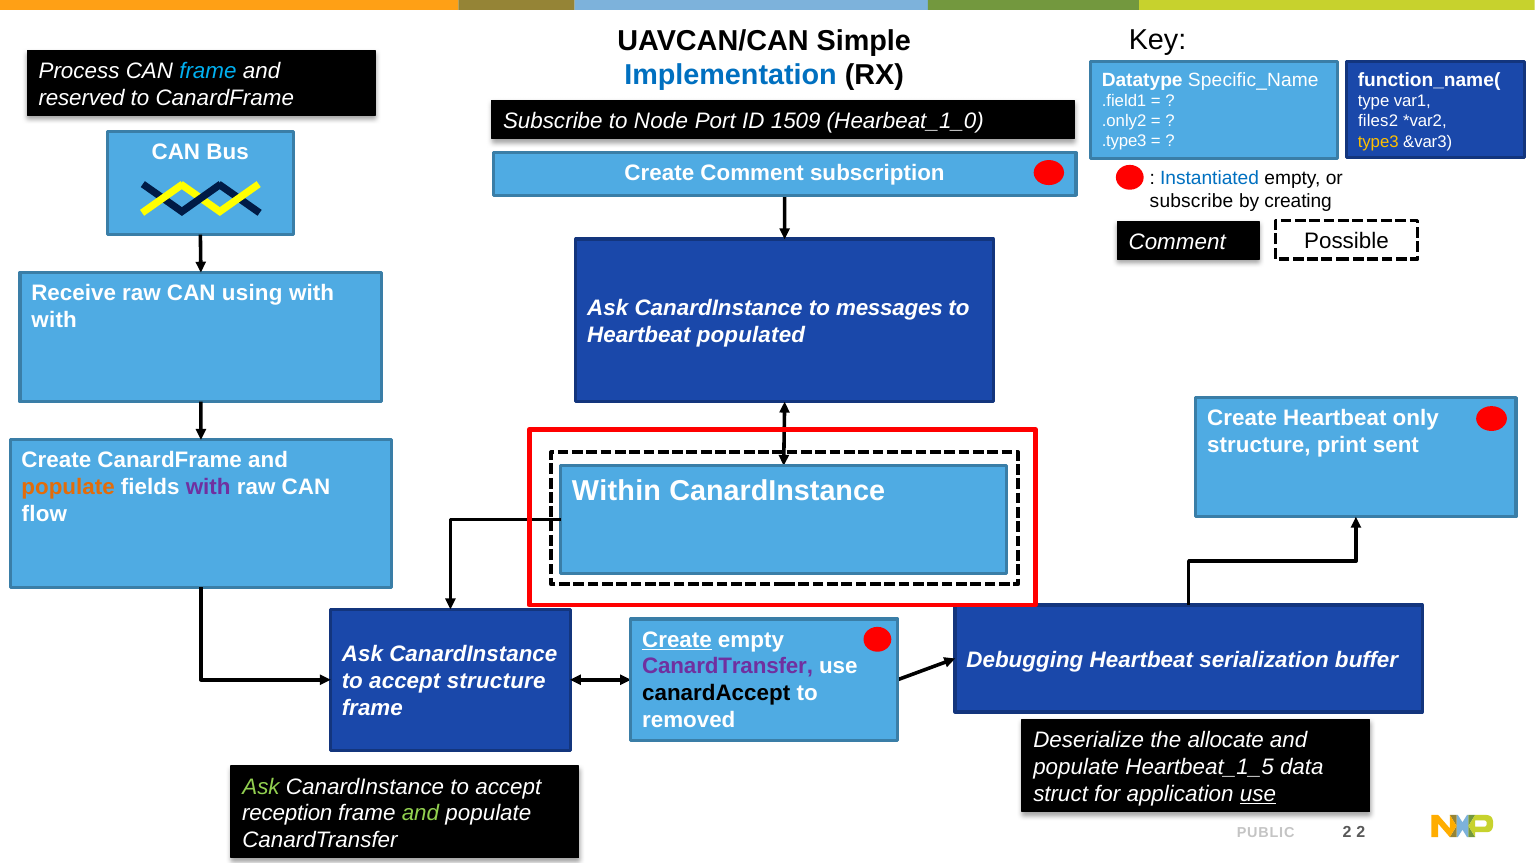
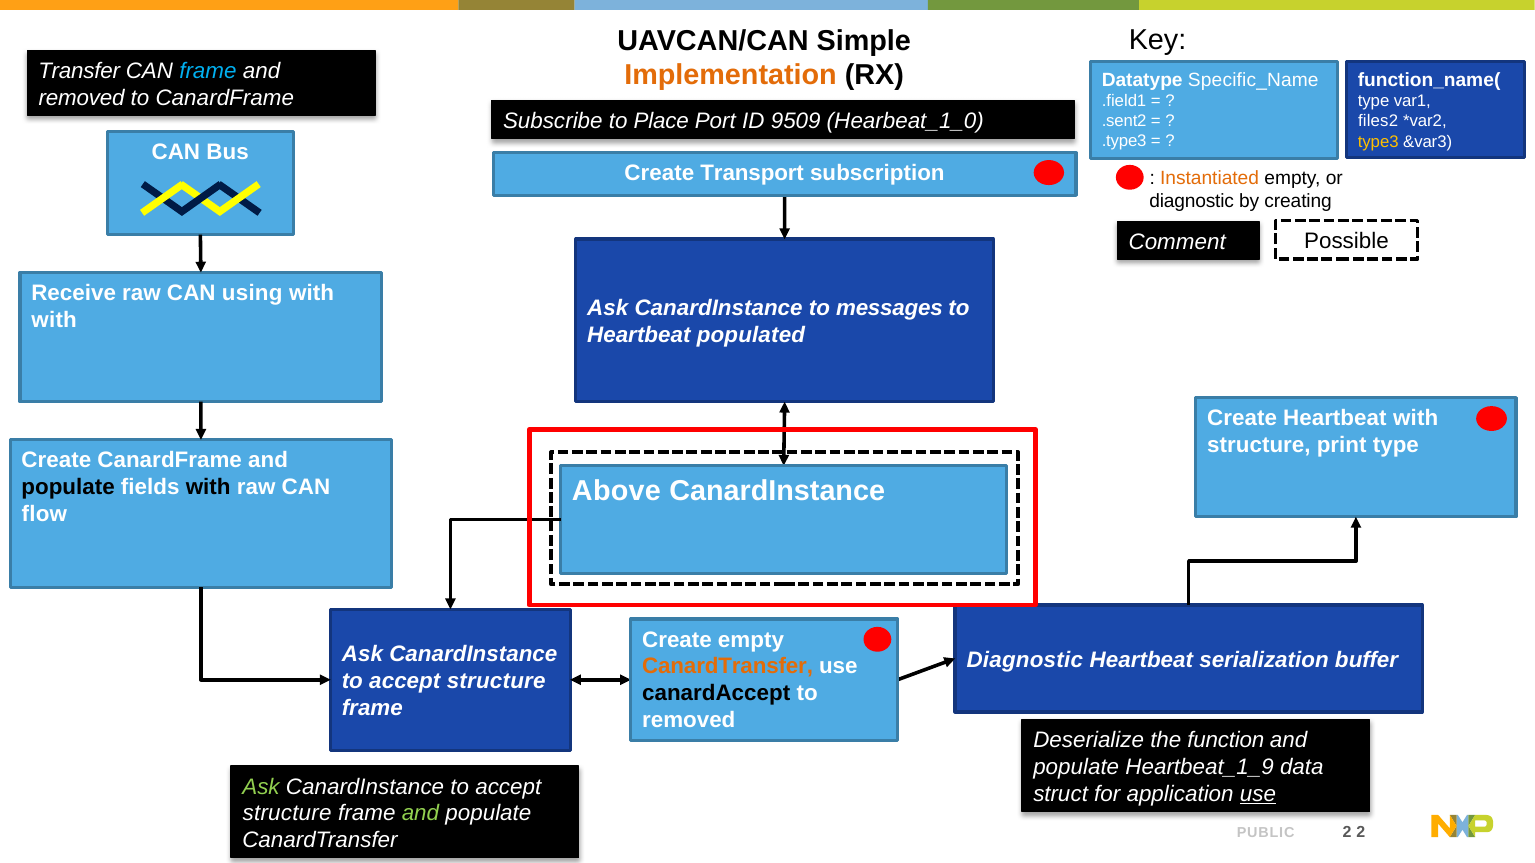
Process: Process -> Transfer
Implementation colour: blue -> orange
reserved at (82, 98): reserved -> removed
Node: Node -> Place
1509: 1509 -> 9509
.only2: .only2 -> .sent2
Create Comment: Comment -> Transport
Instantiated colour: blue -> orange
subscribe at (1192, 201): subscribe -> diagnostic
Heartbeat only: only -> with
print sent: sent -> type
populate at (68, 487) colour: orange -> black
with at (208, 487) colour: purple -> black
Within: Within -> Above
Create at (677, 640) underline: present -> none
Debugging at (1025, 660): Debugging -> Diagnostic
CanardTransfer at (728, 667) colour: purple -> orange
allocate: allocate -> function
Heartbeat_1_5: Heartbeat_1_5 -> Heartbeat_1_9
reception at (287, 814): reception -> structure
